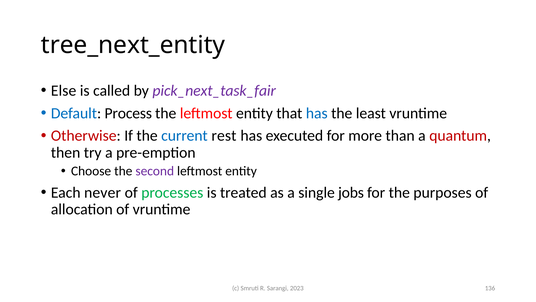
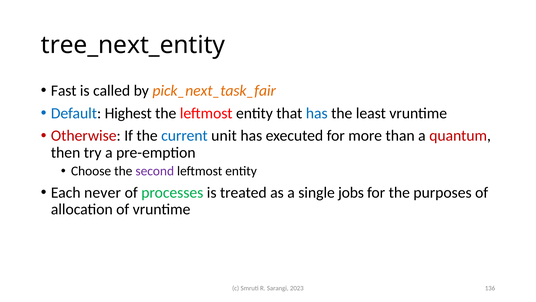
Else: Else -> Fast
pick_next_task_fair colour: purple -> orange
Process: Process -> Highest
rest: rest -> unit
